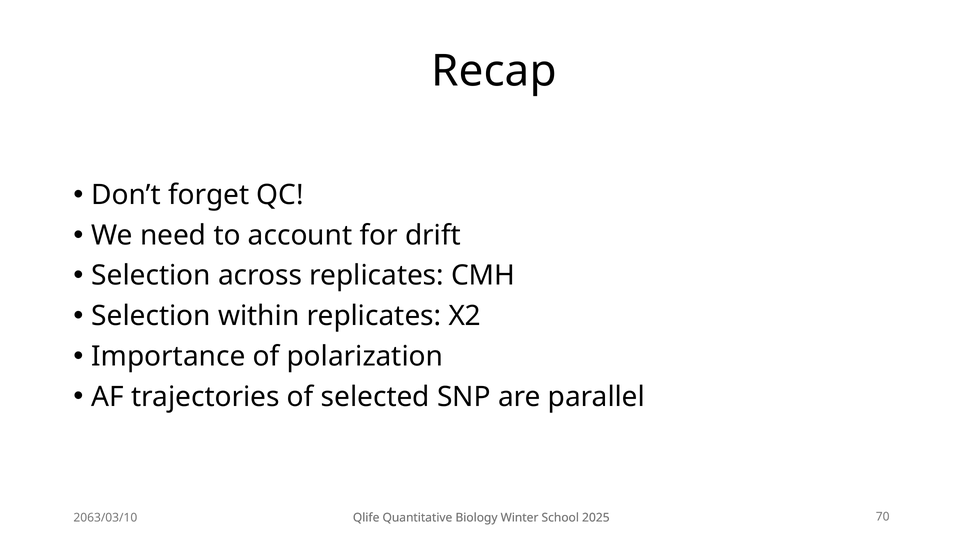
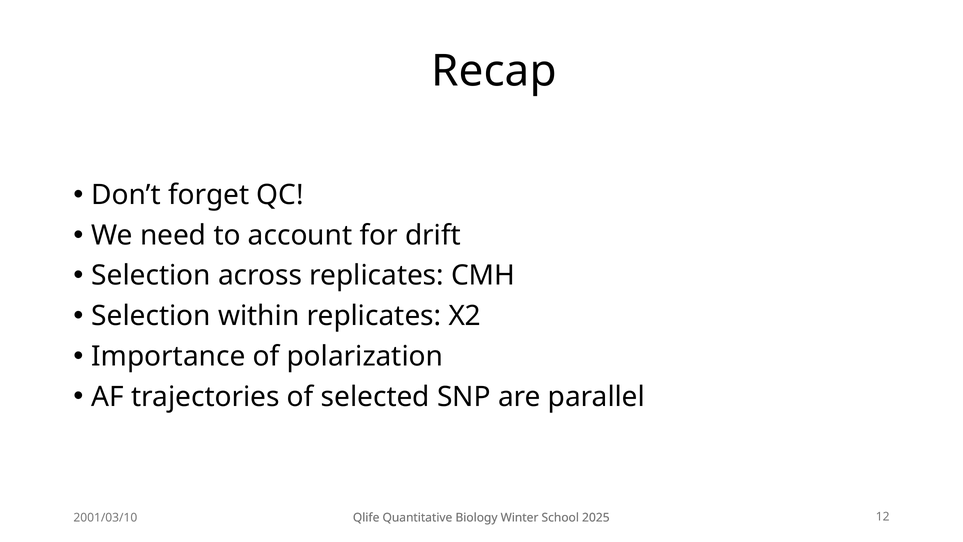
2063/03/10: 2063/03/10 -> 2001/03/10
70: 70 -> 12
